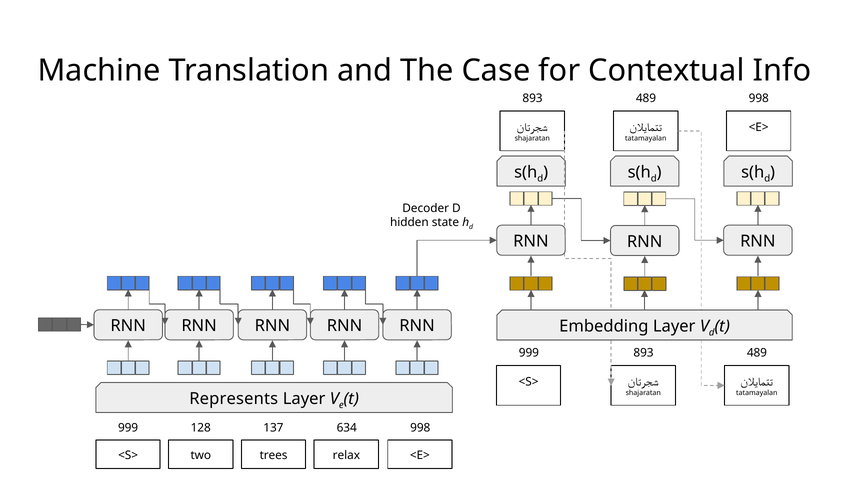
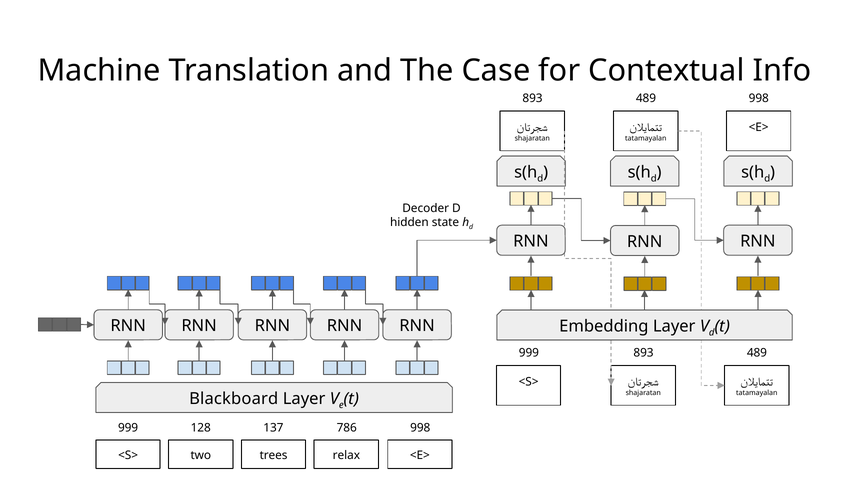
Represents: Represents -> Blackboard
634: 634 -> 786
